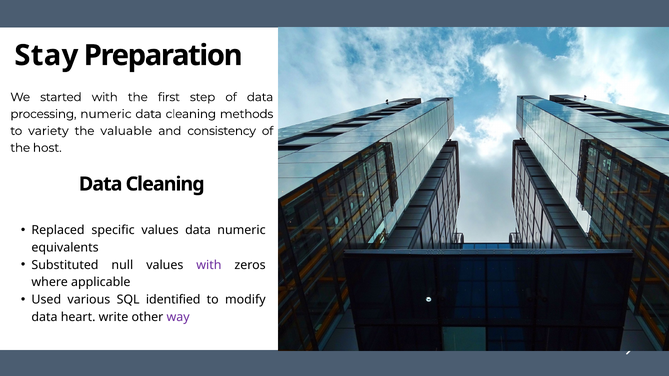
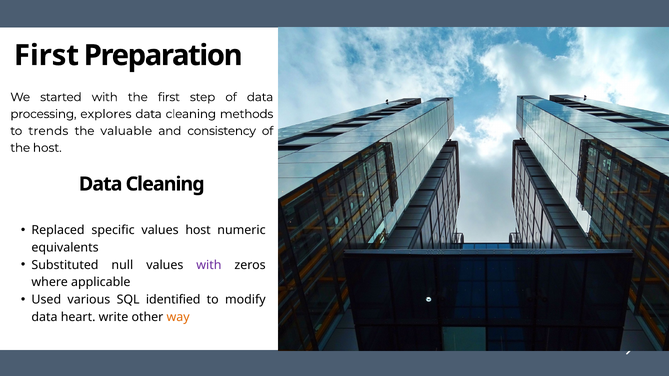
Stay at (46, 55): Stay -> First
processing numeric: numeric -> explores
variety: variety -> trends
values data: data -> host
way colour: purple -> orange
